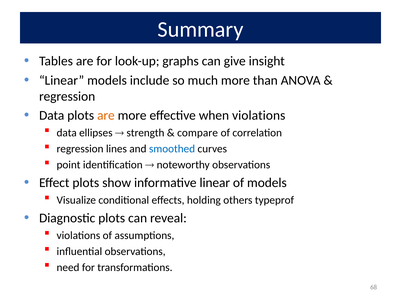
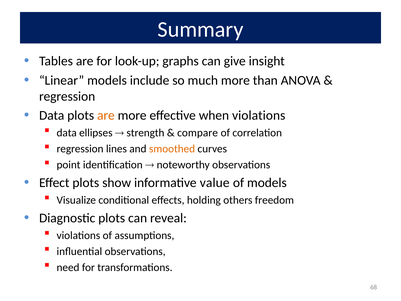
smoothed colour: blue -> orange
informative linear: linear -> value
typeprof: typeprof -> freedom
